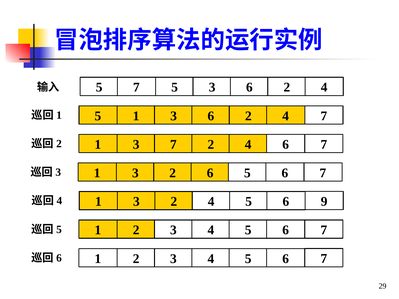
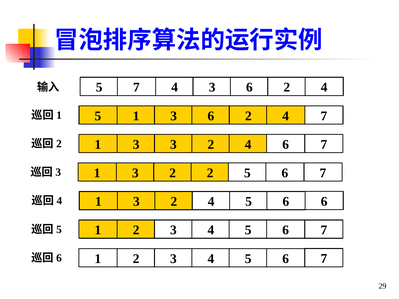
7 5: 5 -> 4
3 7: 7 -> 3
2 6: 6 -> 2
6 9: 9 -> 6
